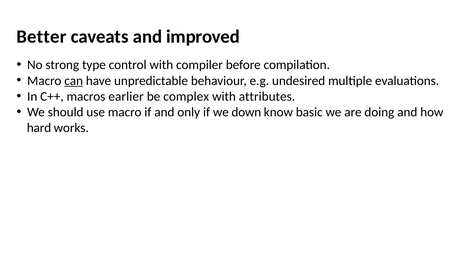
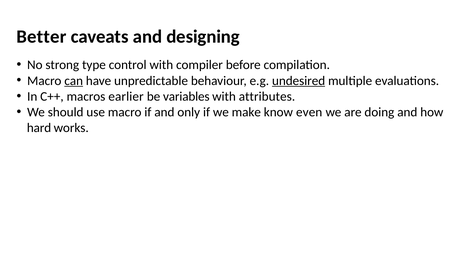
improved: improved -> designing
undesired underline: none -> present
complex: complex -> variables
down: down -> make
basic: basic -> even
